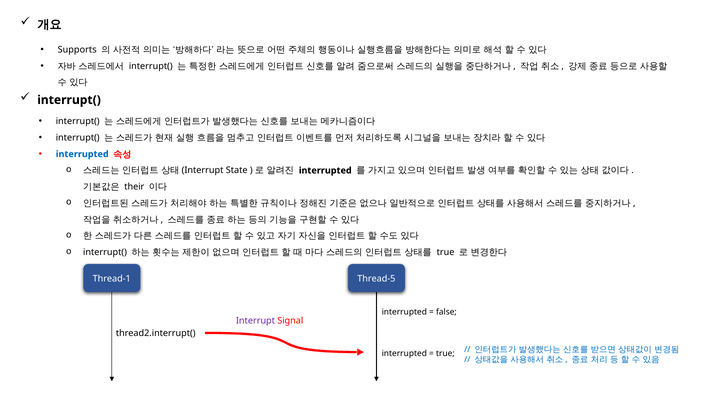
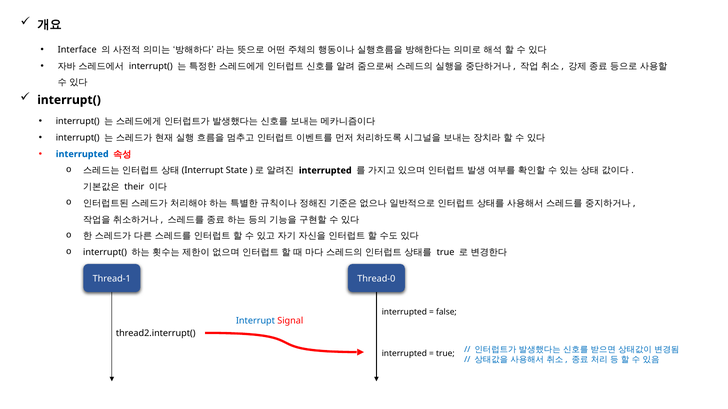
Supports: Supports -> Interface
Thread-5: Thread-5 -> Thread-0
Interrupt colour: purple -> blue
